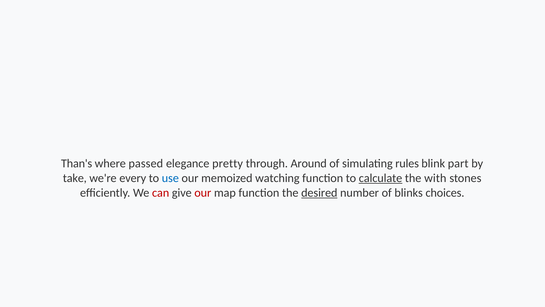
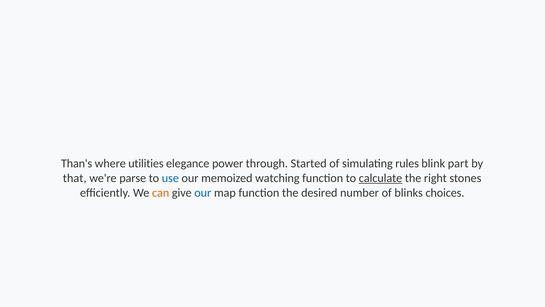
passed: passed -> utilities
pretty: pretty -> power
Around: Around -> Started
take: take -> that
every: every -> parse
with: with -> right
can colour: red -> orange
our at (203, 192) colour: red -> blue
desired underline: present -> none
